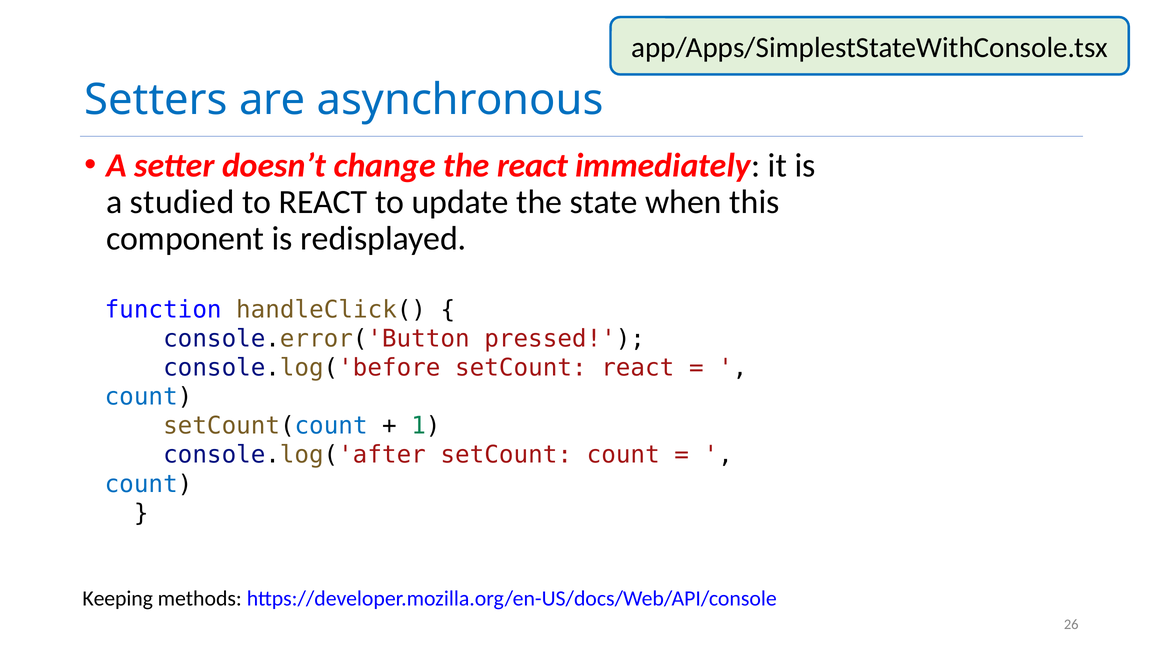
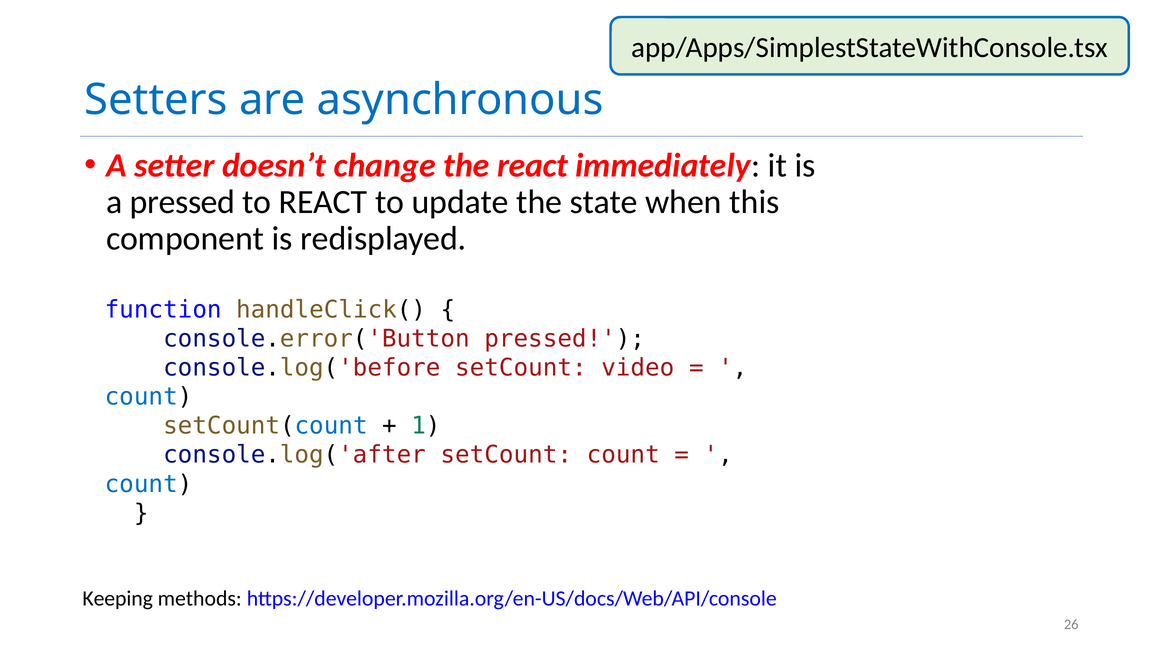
a studied: studied -> pressed
setCount react: react -> video
